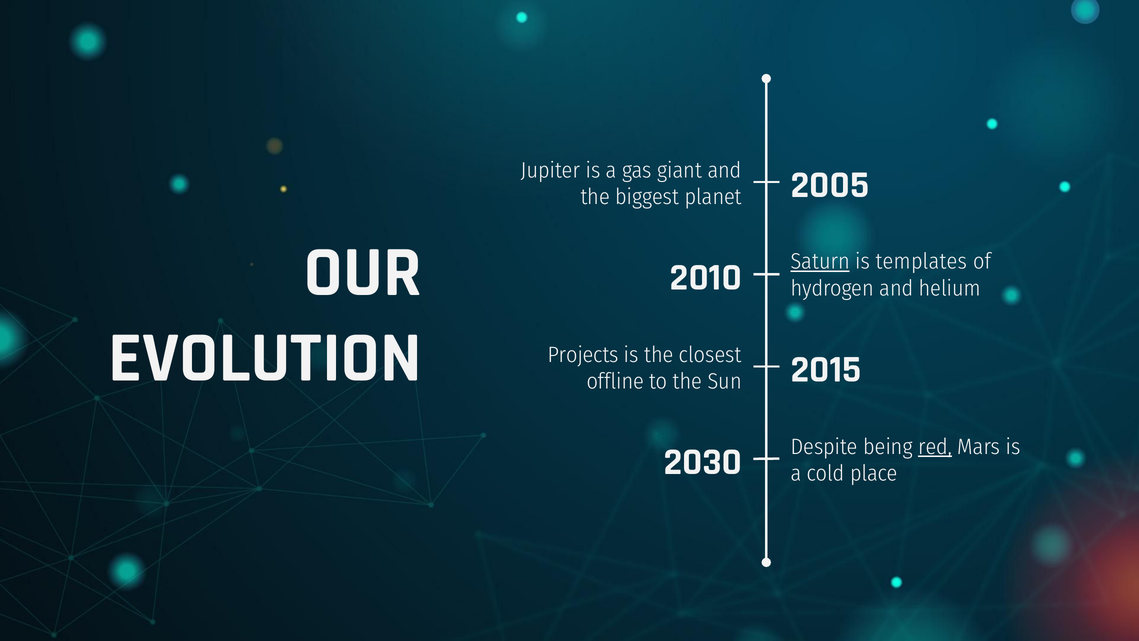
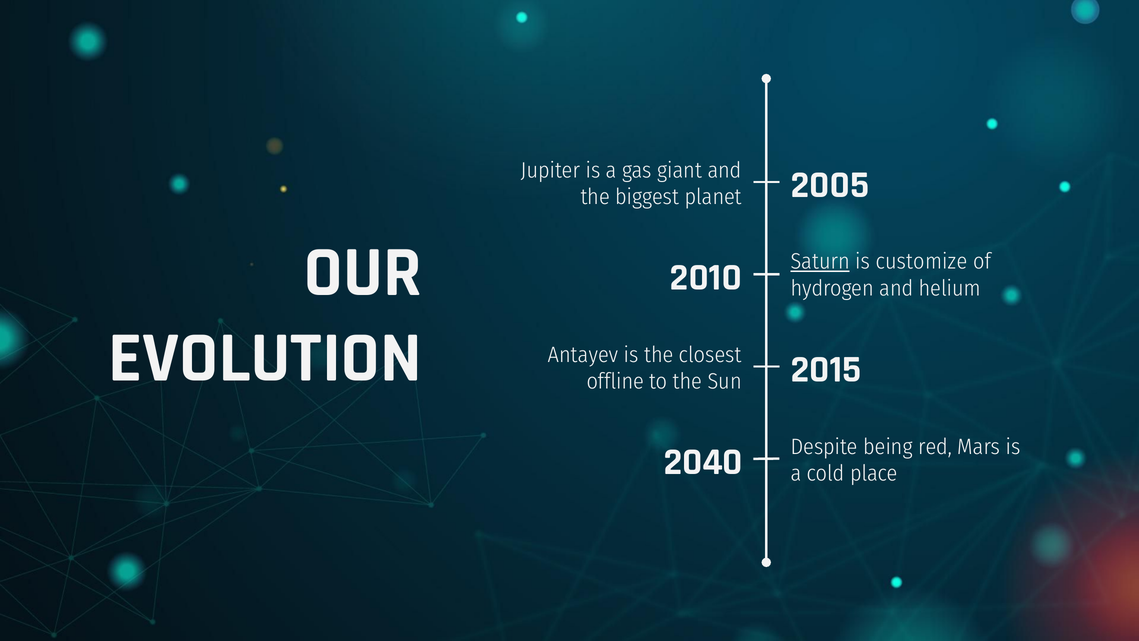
templates: templates -> customize
Projects: Projects -> Antayev
red underline: present -> none
2030: 2030 -> 2040
